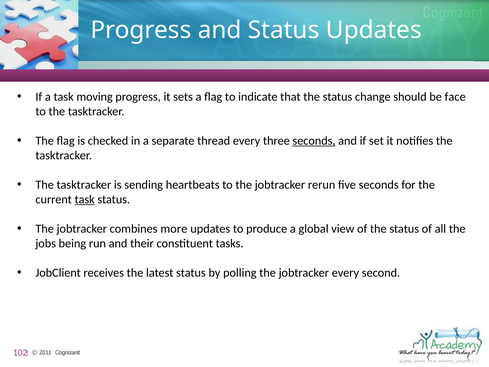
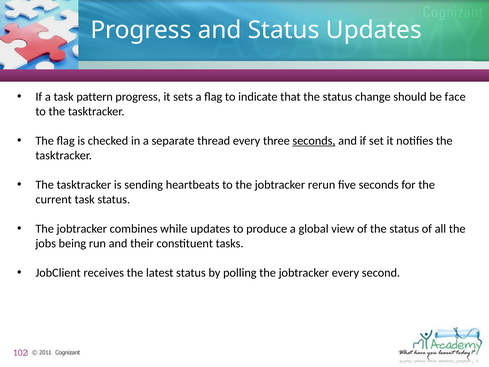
moving: moving -> pattern
task at (85, 199) underline: present -> none
more: more -> while
